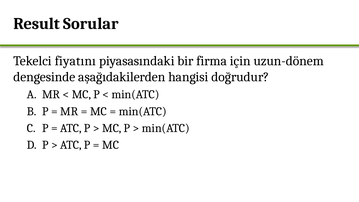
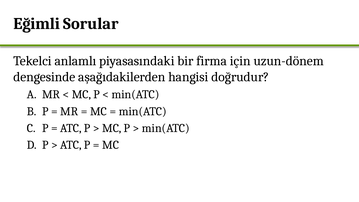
Result: Result -> Eğimli
fiyatını: fiyatını -> anlamlı
